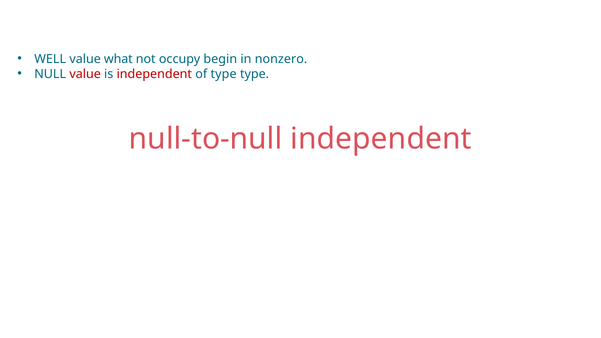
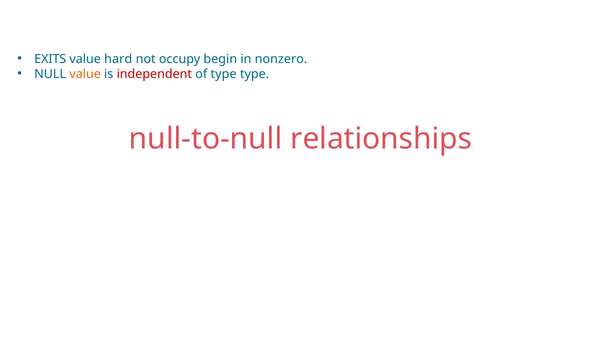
WELL: WELL -> EXITS
what: what -> hard
value at (85, 74) colour: red -> orange
null-to-null independent: independent -> relationships
